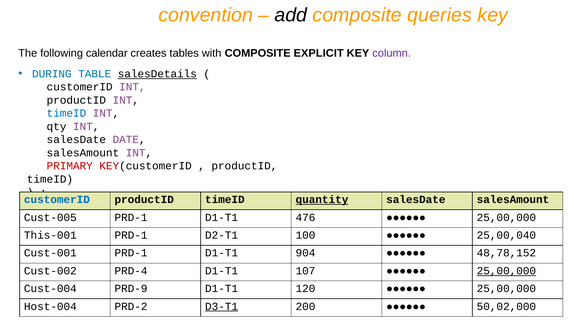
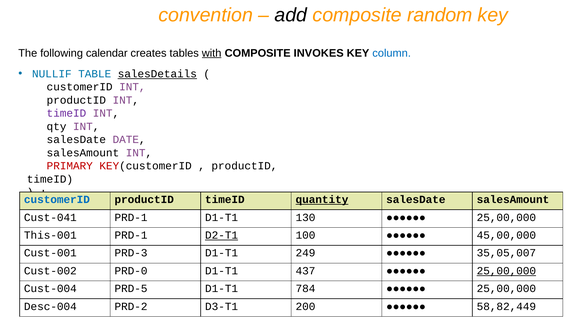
queries: queries -> random
with underline: none -> present
EXPLICIT: EXPLICIT -> INVOKES
column colour: purple -> blue
DURING: DURING -> NULLIF
timeID at (66, 113) colour: blue -> purple
Cust-005: Cust-005 -> Cust-041
476: 476 -> 130
D2-T1 underline: none -> present
25,00,040: 25,00,040 -> 45,00,000
Cust-001 PRD-1: PRD-1 -> PRD-3
904: 904 -> 249
48,78,152: 48,78,152 -> 35,05,007
PRD-4: PRD-4 -> PRD-0
107: 107 -> 437
PRD-9: PRD-9 -> PRD-5
120: 120 -> 784
Host-004: Host-004 -> Desc-004
D3-T1 underline: present -> none
50,02,000: 50,02,000 -> 58,82,449
